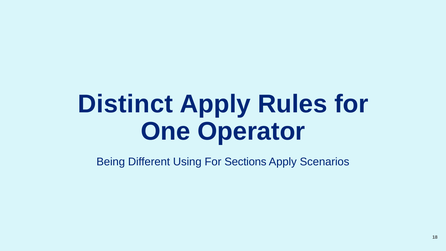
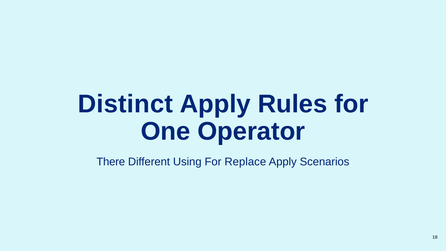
Being: Being -> There
Sections: Sections -> Replace
